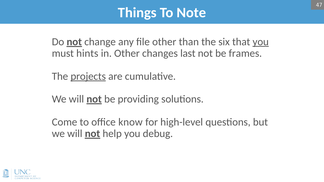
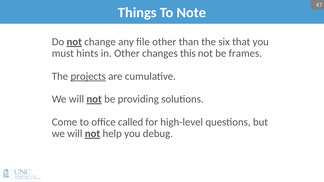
you at (261, 42) underline: present -> none
last: last -> this
know: know -> called
